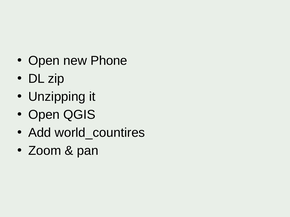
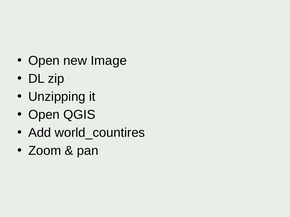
Phone: Phone -> Image
